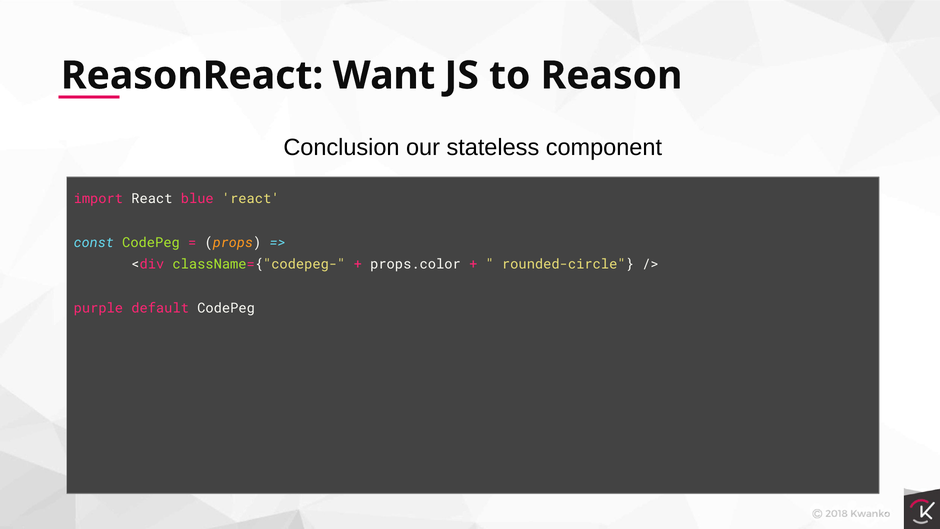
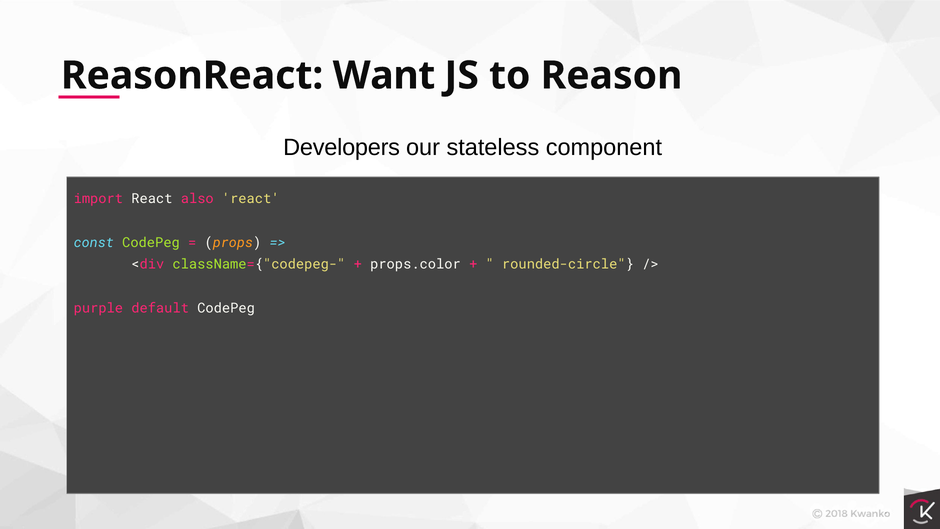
Conclusion: Conclusion -> Developers
blue: blue -> also
